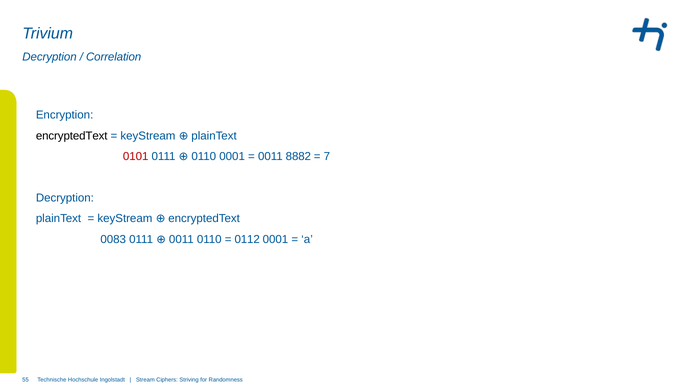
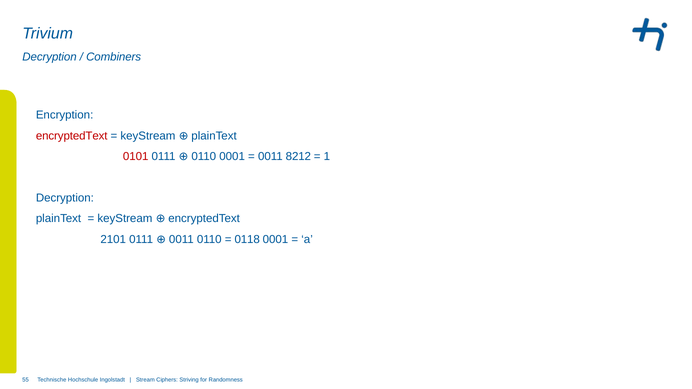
Correlation: Correlation -> Combiners
encryptedText at (72, 136) colour: black -> red
8882: 8882 -> 8212
7: 7 -> 1
0083: 0083 -> 2101
0112: 0112 -> 0118
